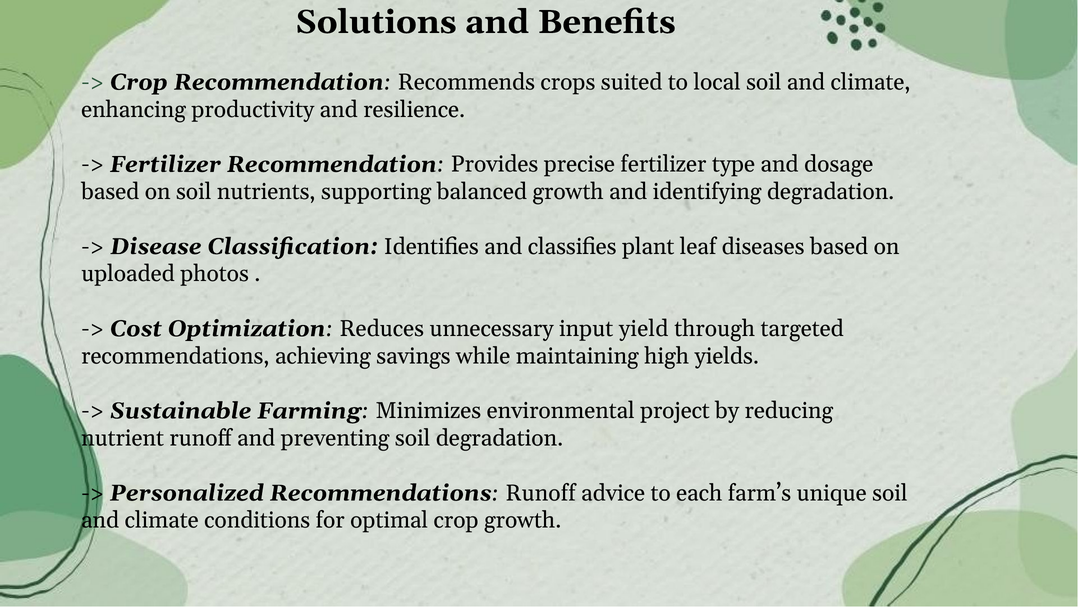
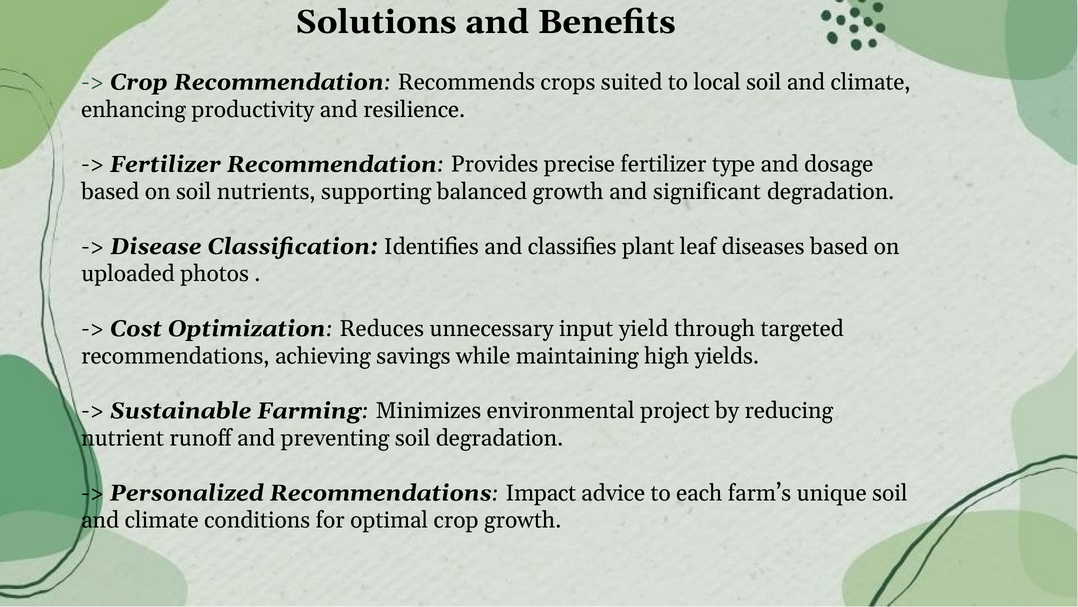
identifying: identifying -> significant
Runoff at (541, 493): Runoff -> Impact
